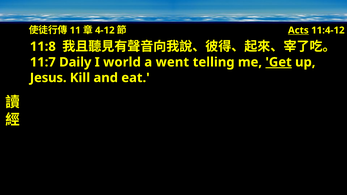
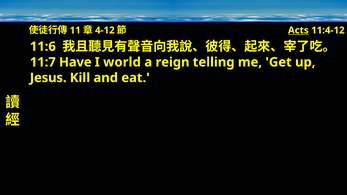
11:8: 11:8 -> 11:6
Daily: Daily -> Have
went: went -> reign
Get underline: present -> none
